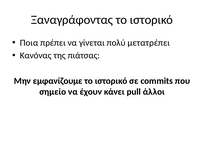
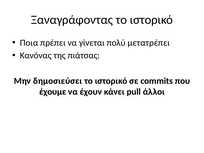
εμφανίζουμε: εμφανίζουμε -> δημοσιεύσει
σημείο: σημείο -> έχουμε
